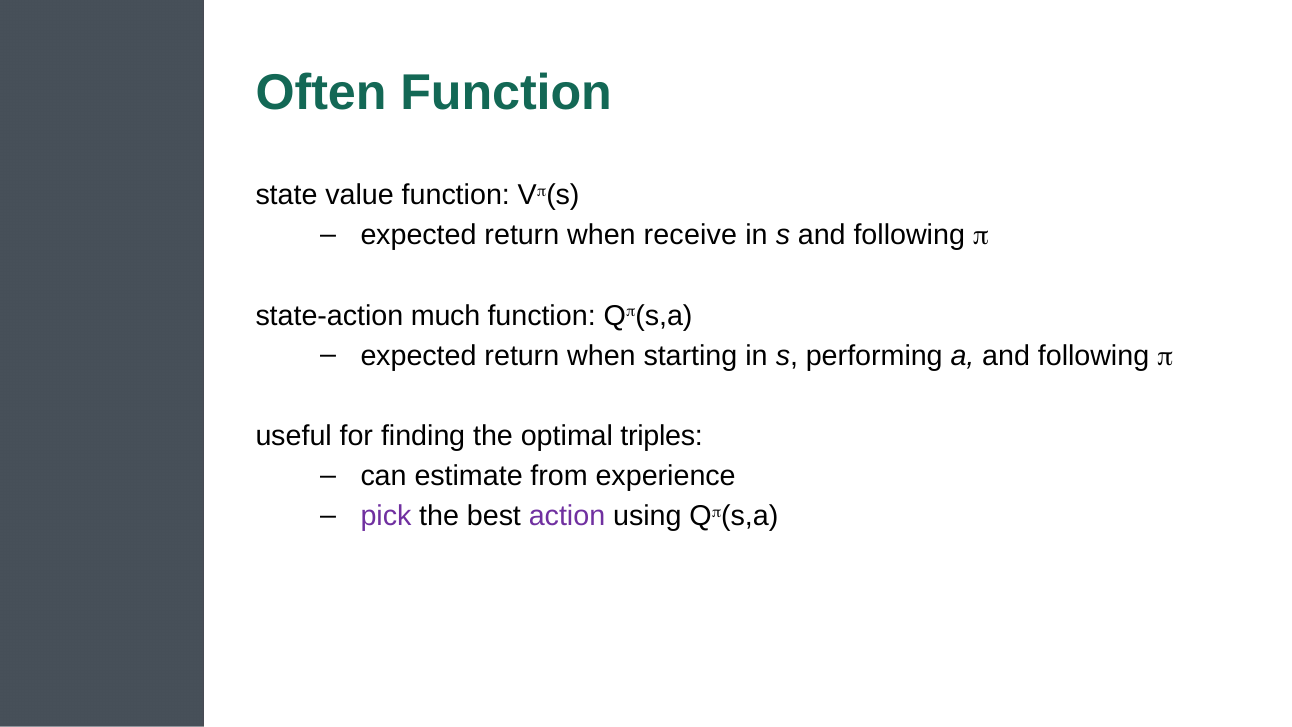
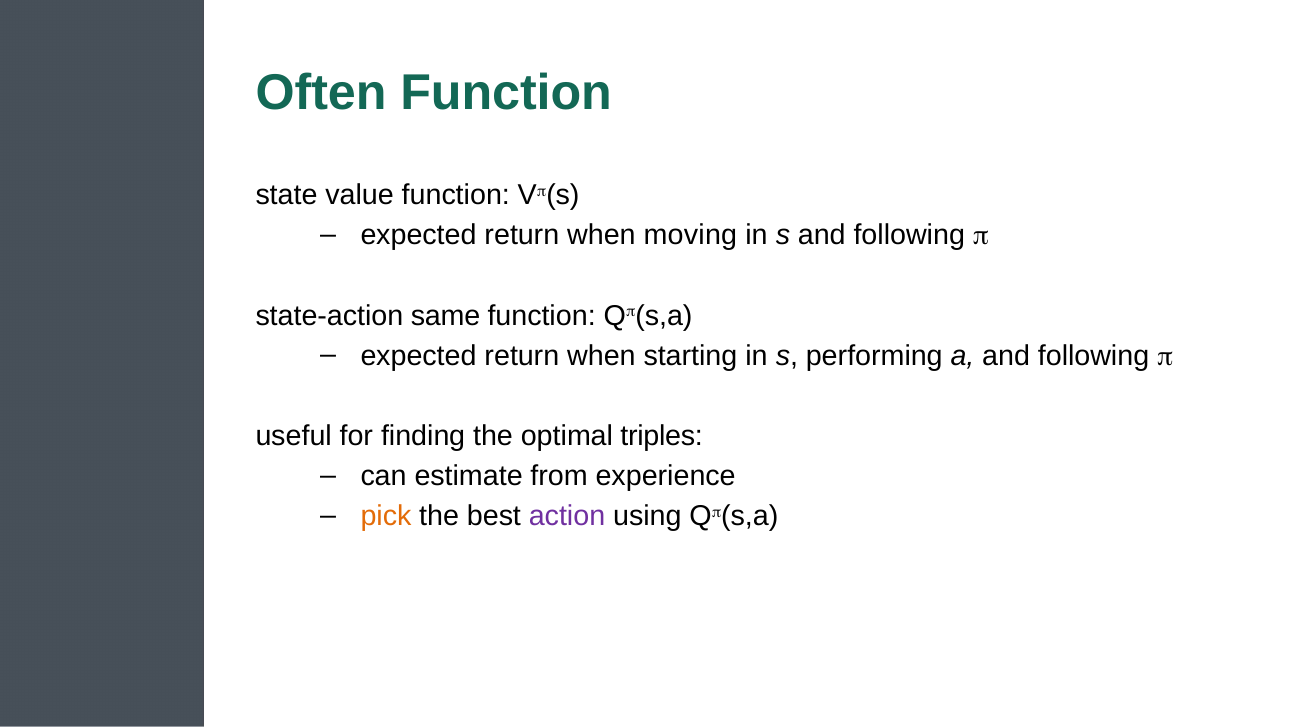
receive: receive -> moving
much: much -> same
pick colour: purple -> orange
